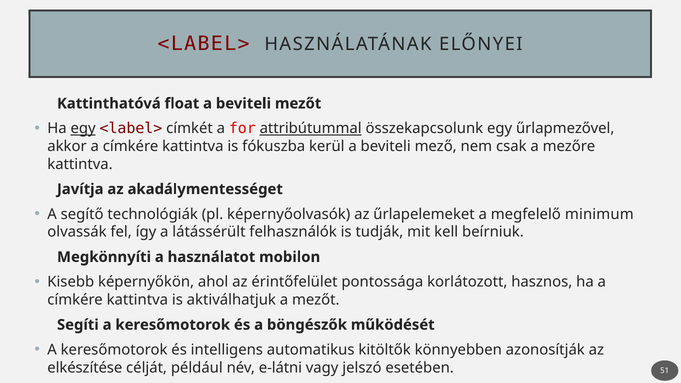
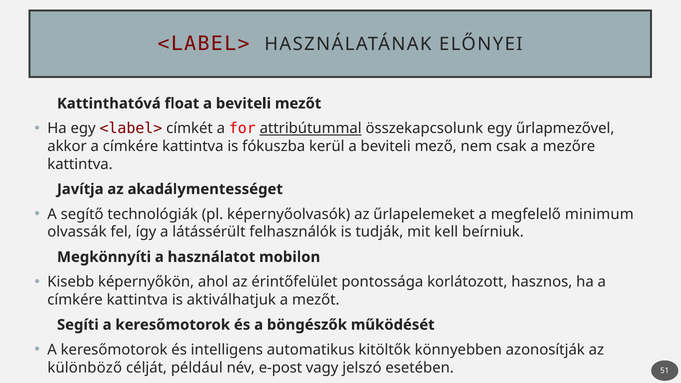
egy at (83, 128) underline: present -> none
elkészítése: elkészítése -> különböző
e-látni: e-látni -> e-post
